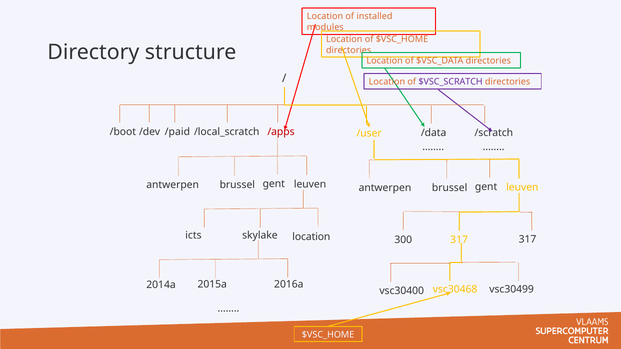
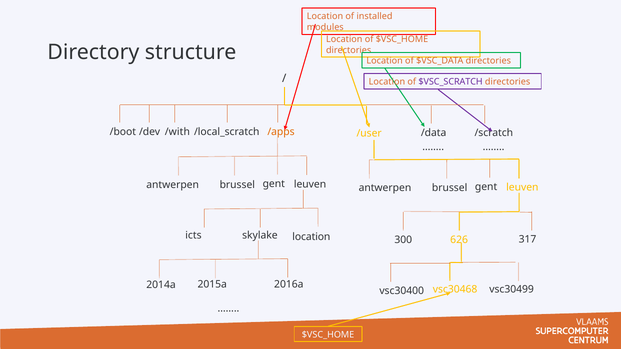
/paid: /paid -> /with
/apps colour: red -> orange
300 317: 317 -> 626
